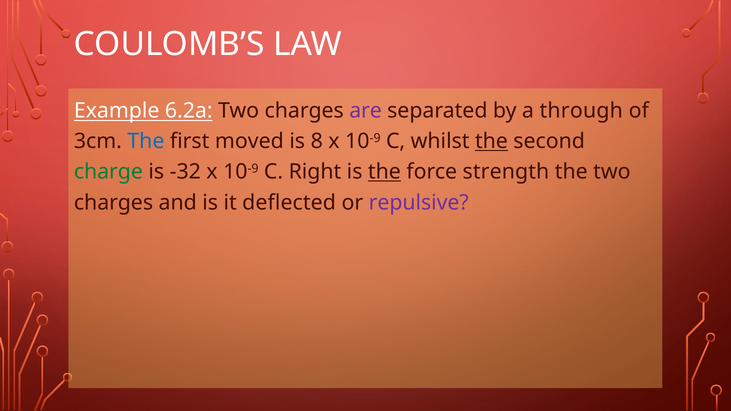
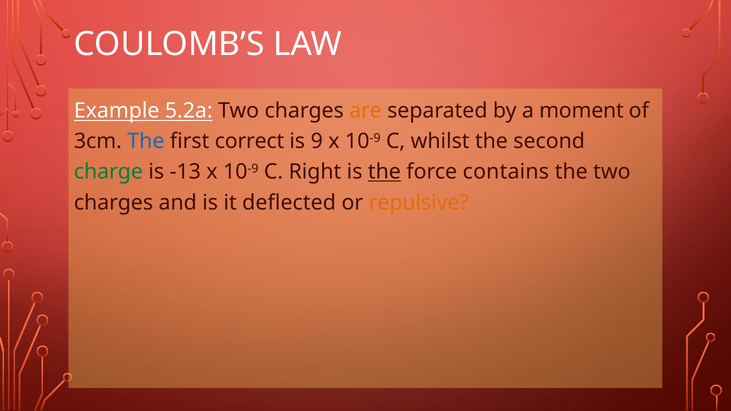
6.2a: 6.2a -> 5.2a
are colour: purple -> orange
through: through -> moment
moved: moved -> correct
8: 8 -> 9
the at (491, 141) underline: present -> none
-32: -32 -> -13
strength: strength -> contains
repulsive colour: purple -> orange
